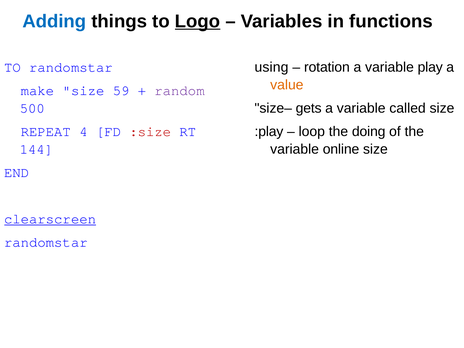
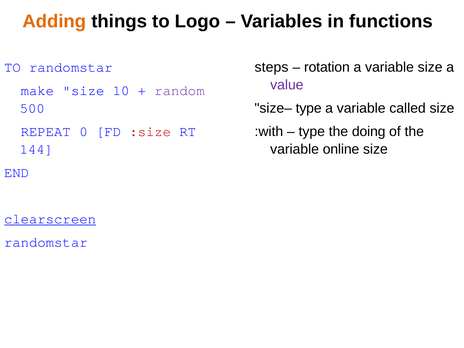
Adding colour: blue -> orange
Logo underline: present -> none
using: using -> steps
variable play: play -> size
value colour: orange -> purple
59: 59 -> 10
size– gets: gets -> type
:play: :play -> :with
loop at (312, 131): loop -> type
4: 4 -> 0
